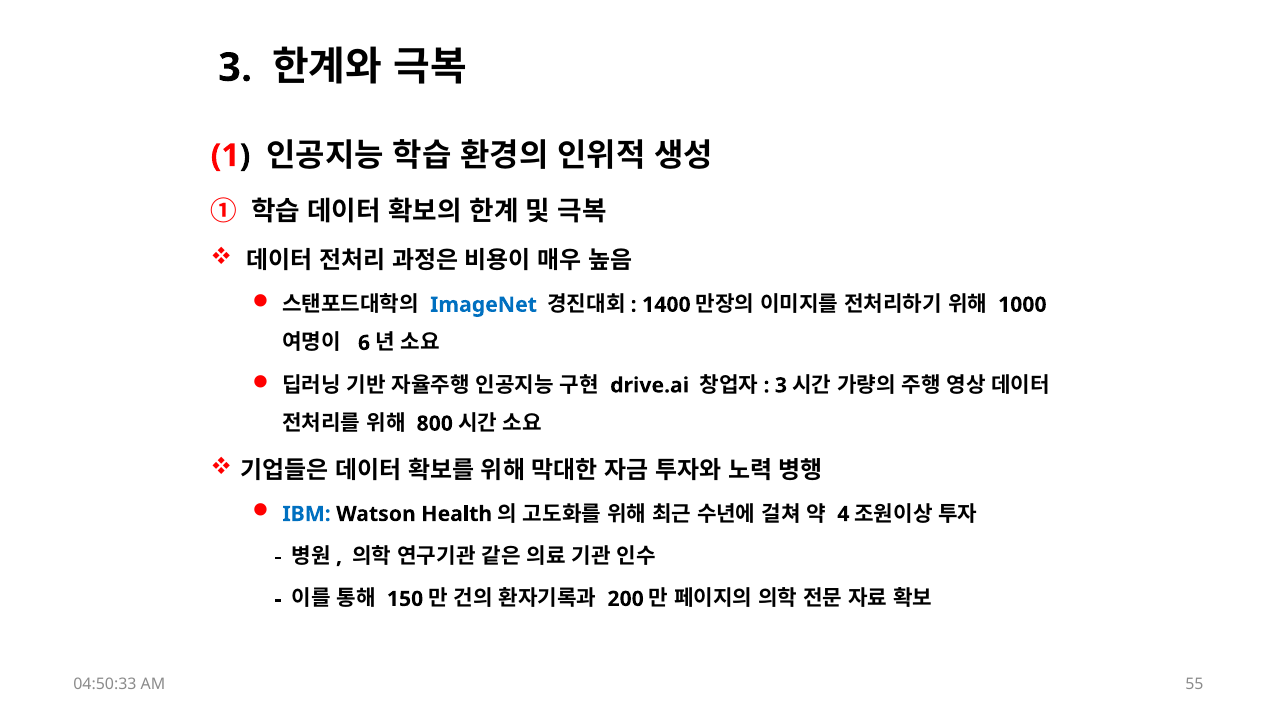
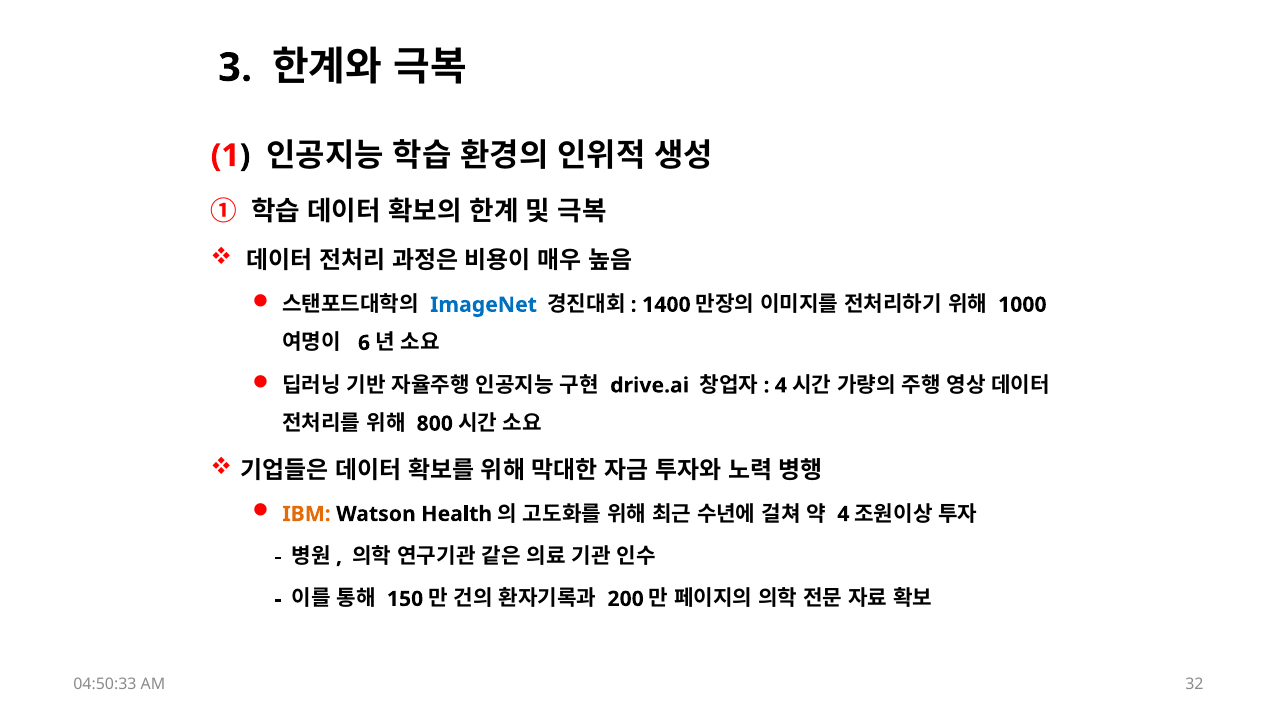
3 at (781, 386): 3 -> 4
IBM colour: blue -> orange
55: 55 -> 32
